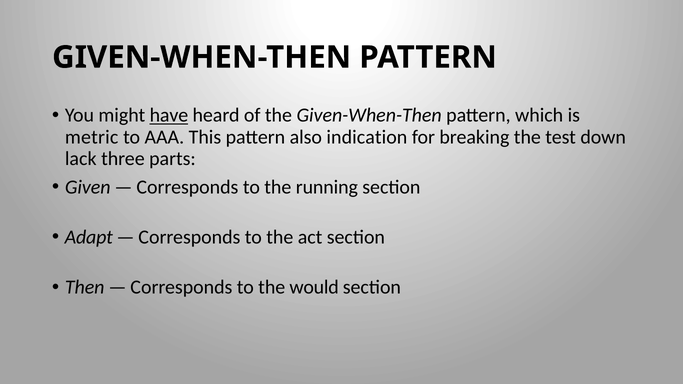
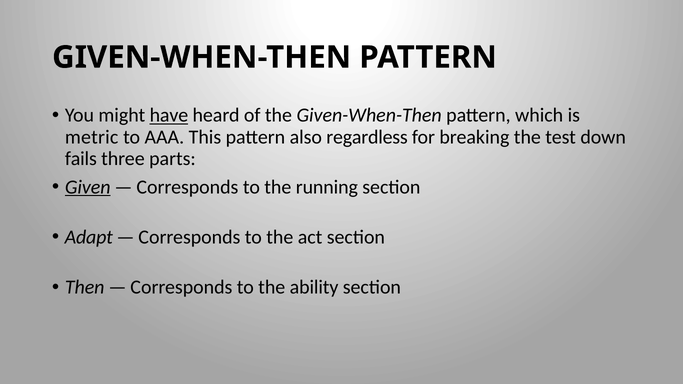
indication: indication -> regardless
lack: lack -> fails
Given underline: none -> present
would: would -> ability
